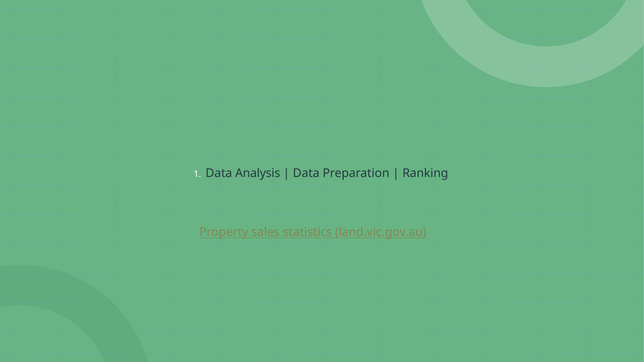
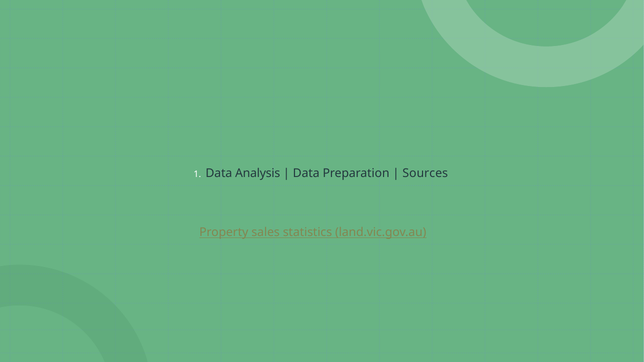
Ranking: Ranking -> Sources
